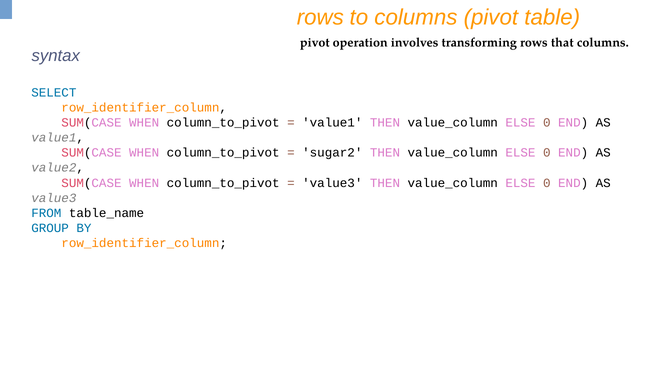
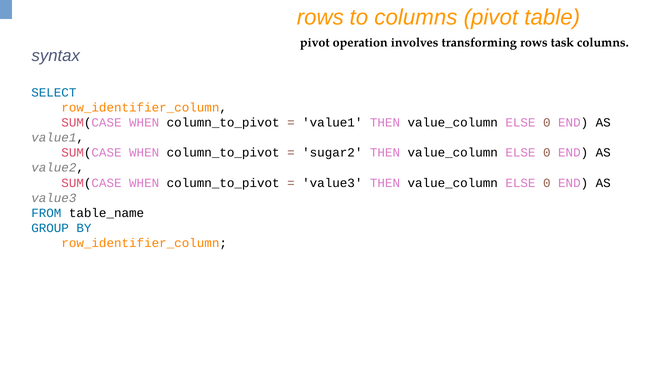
that: that -> task
